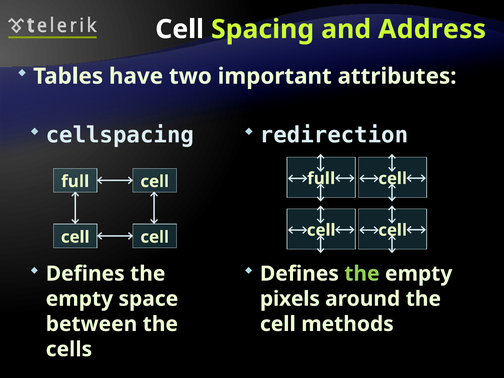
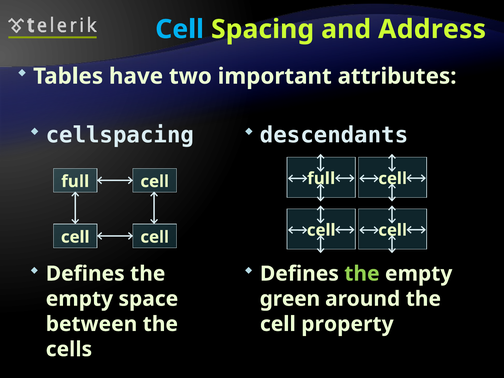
Cell at (180, 29) colour: white -> light blue
redirection: redirection -> descendants
pixels: pixels -> green
methods: methods -> property
